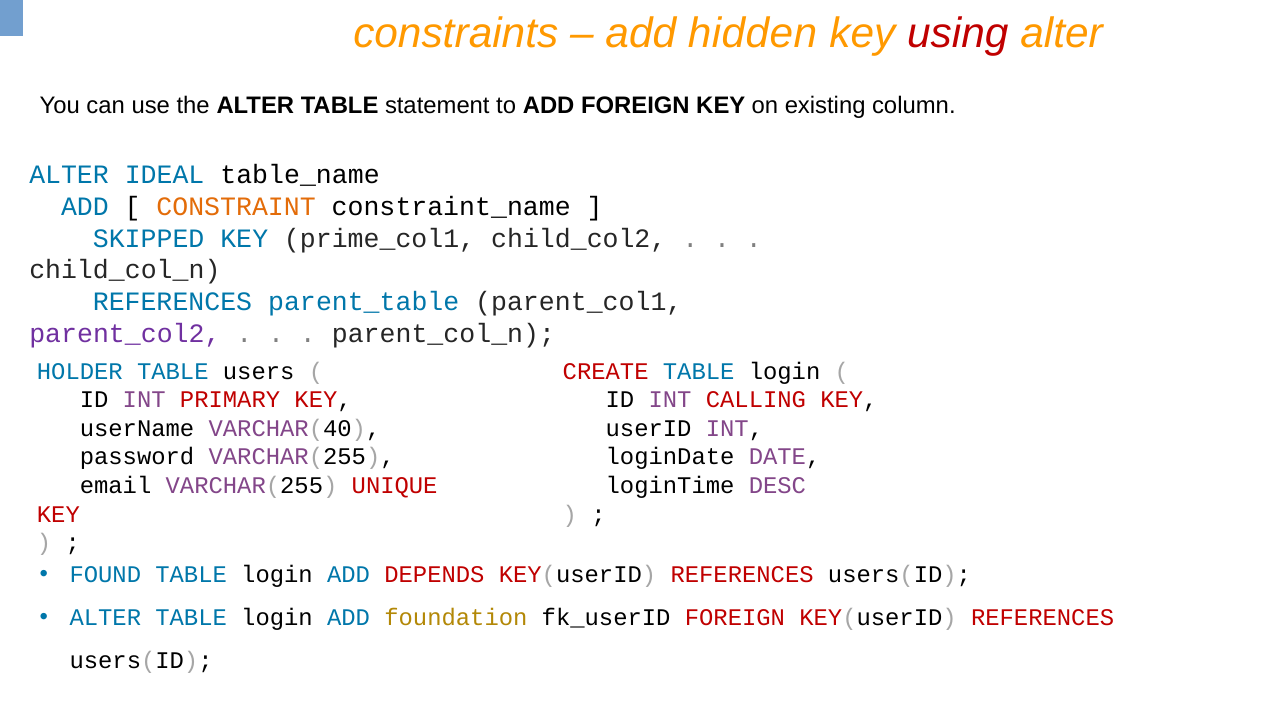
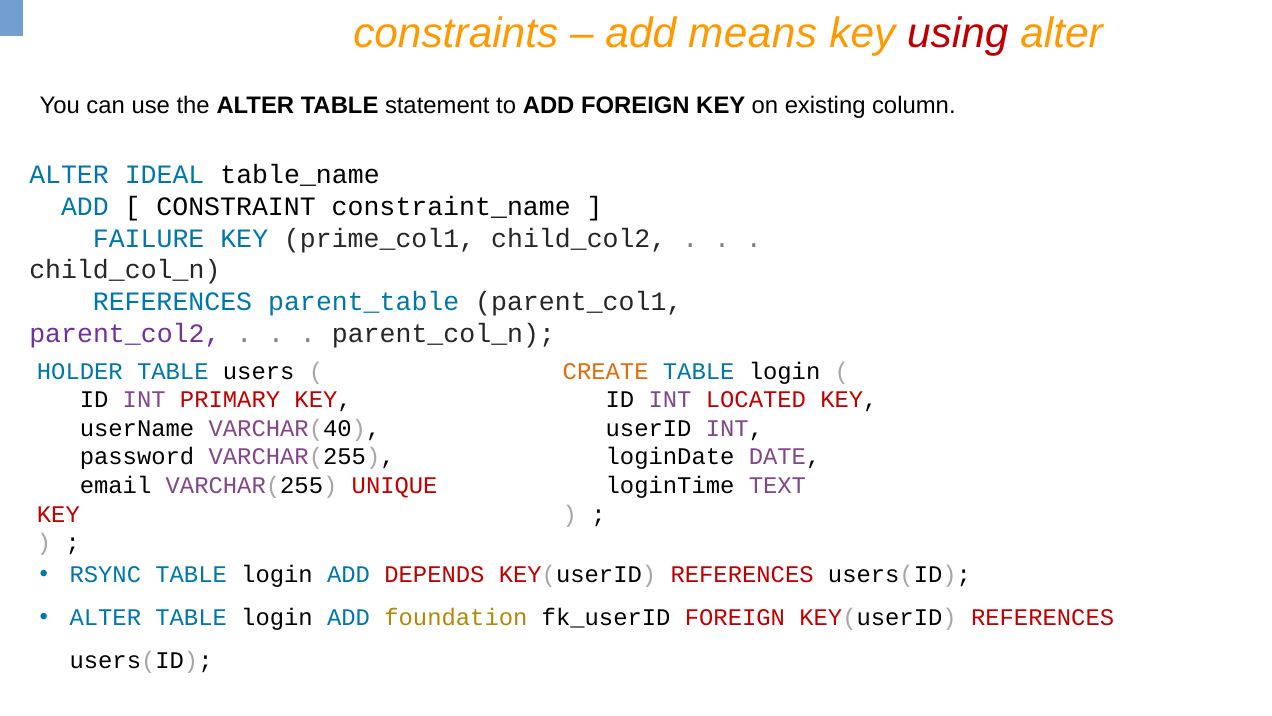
hidden: hidden -> means
CONSTRAINT colour: orange -> black
SKIPPED: SKIPPED -> FAILURE
CREATE colour: red -> orange
CALLING: CALLING -> LOCATED
DESC: DESC -> TEXT
FOUND: FOUND -> RSYNC
